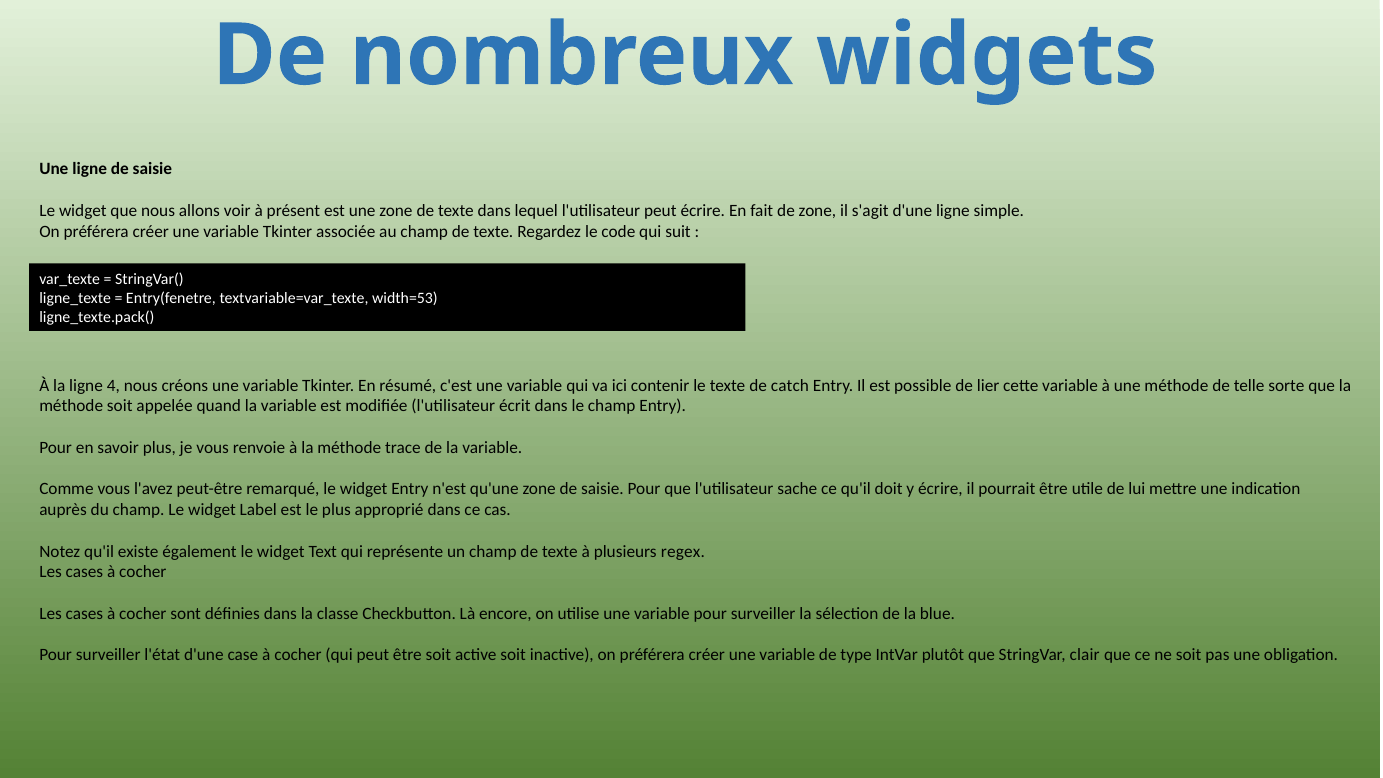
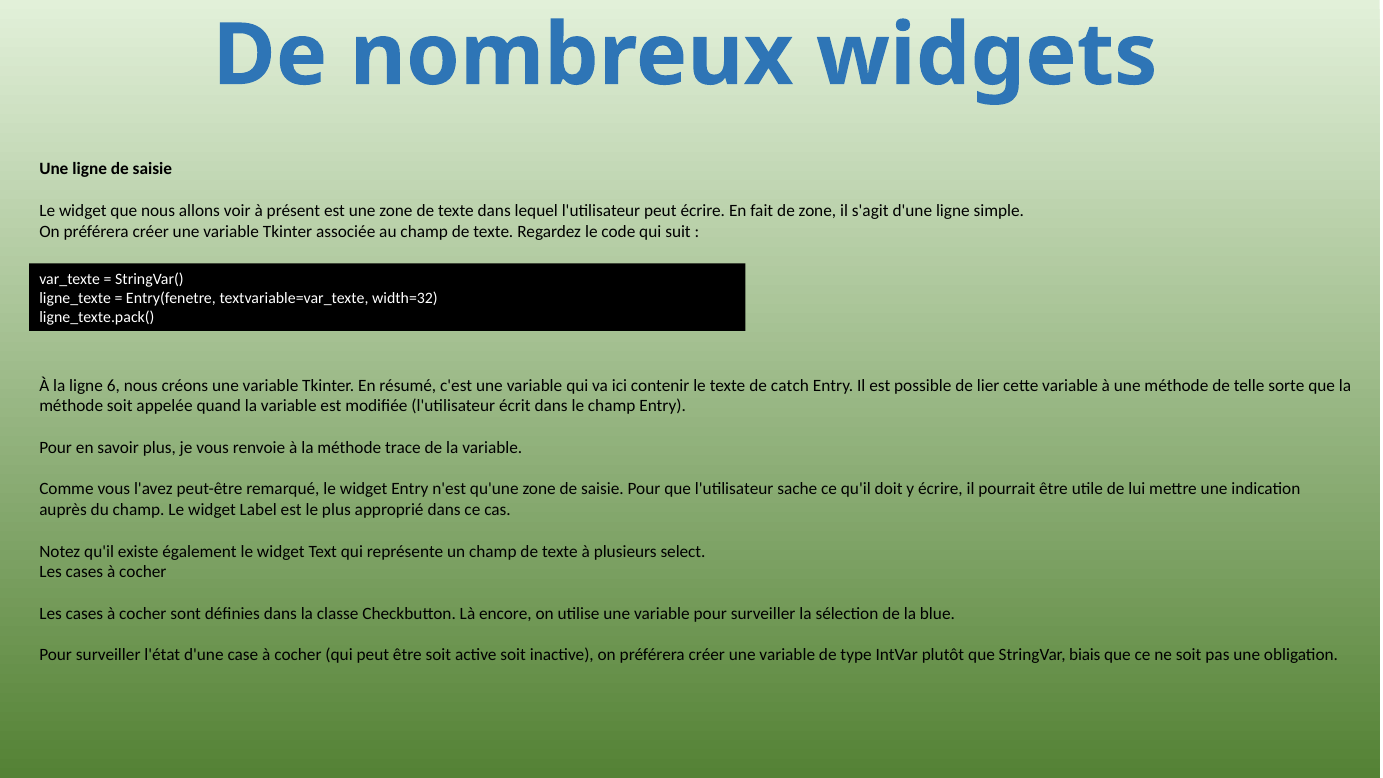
width=53: width=53 -> width=32
4: 4 -> 6
regex: regex -> select
clair: clair -> biais
